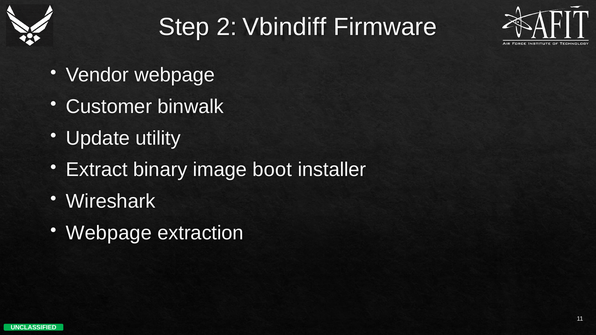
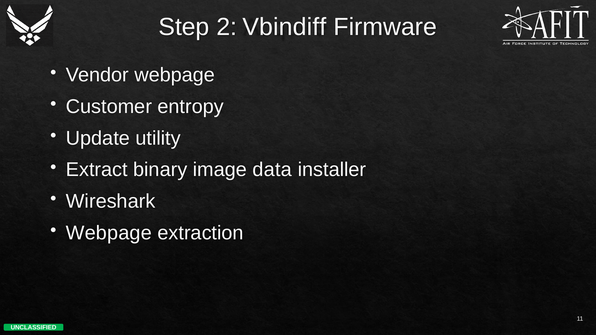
binwalk: binwalk -> entropy
boot: boot -> data
